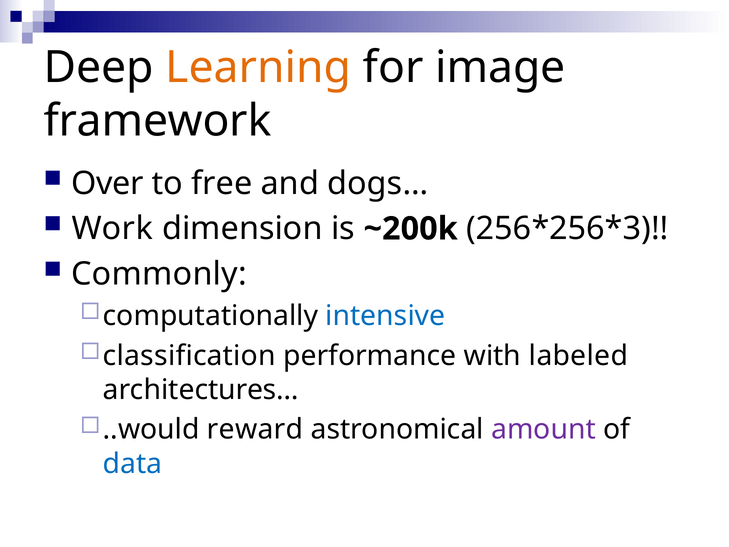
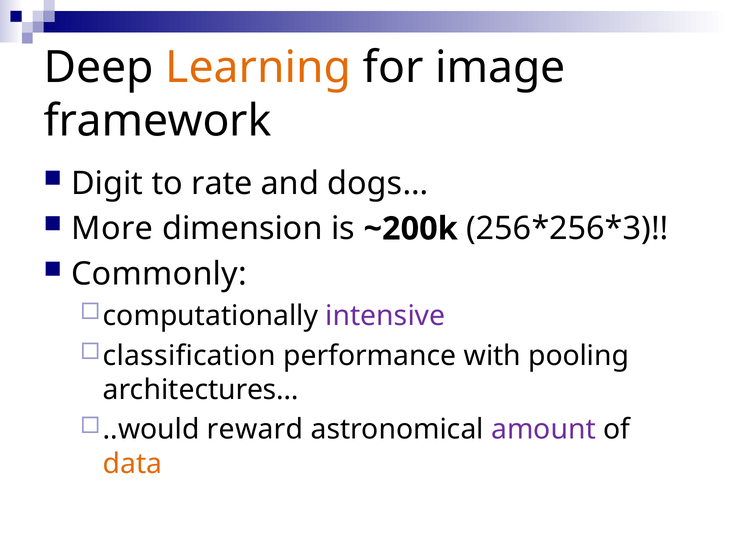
Over: Over -> Digit
free: free -> rate
Work: Work -> More
intensive colour: blue -> purple
labeled: labeled -> pooling
data colour: blue -> orange
